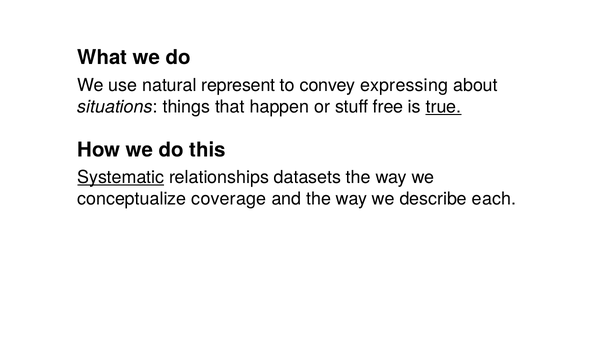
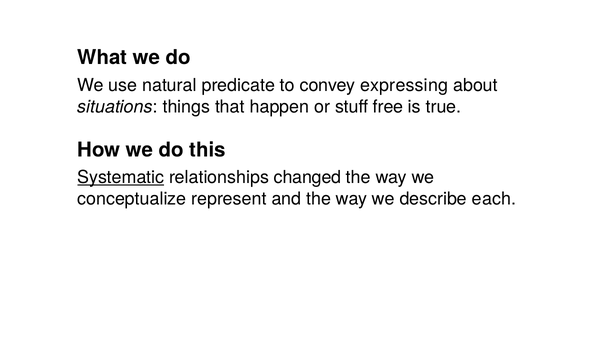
represent: represent -> predicate
true underline: present -> none
datasets: datasets -> changed
coverage: coverage -> represent
